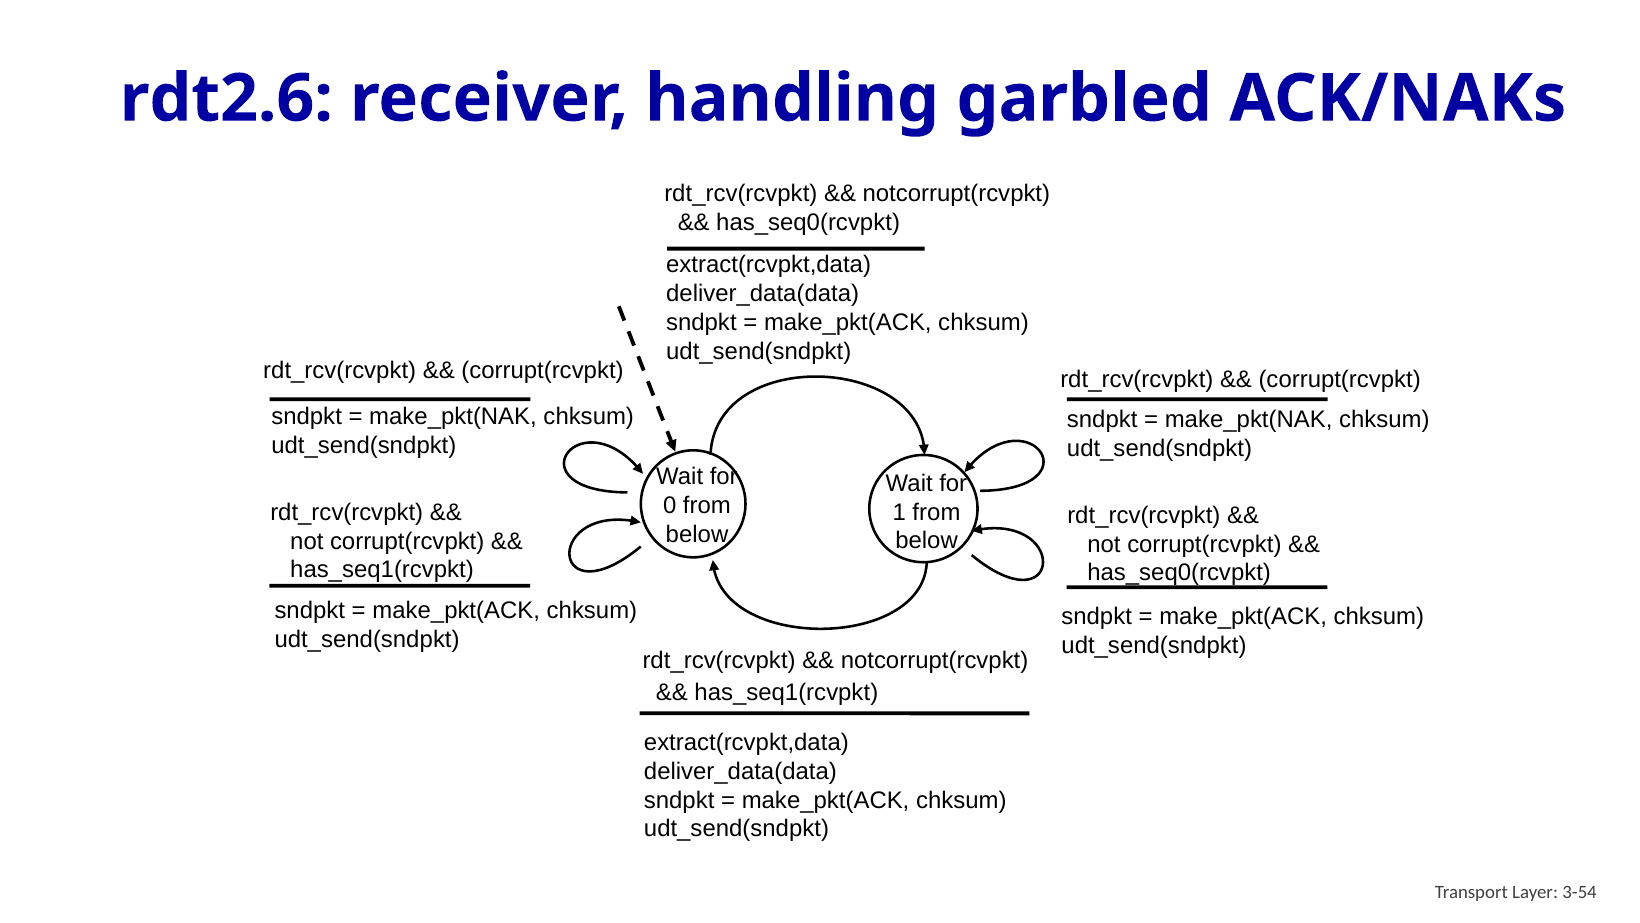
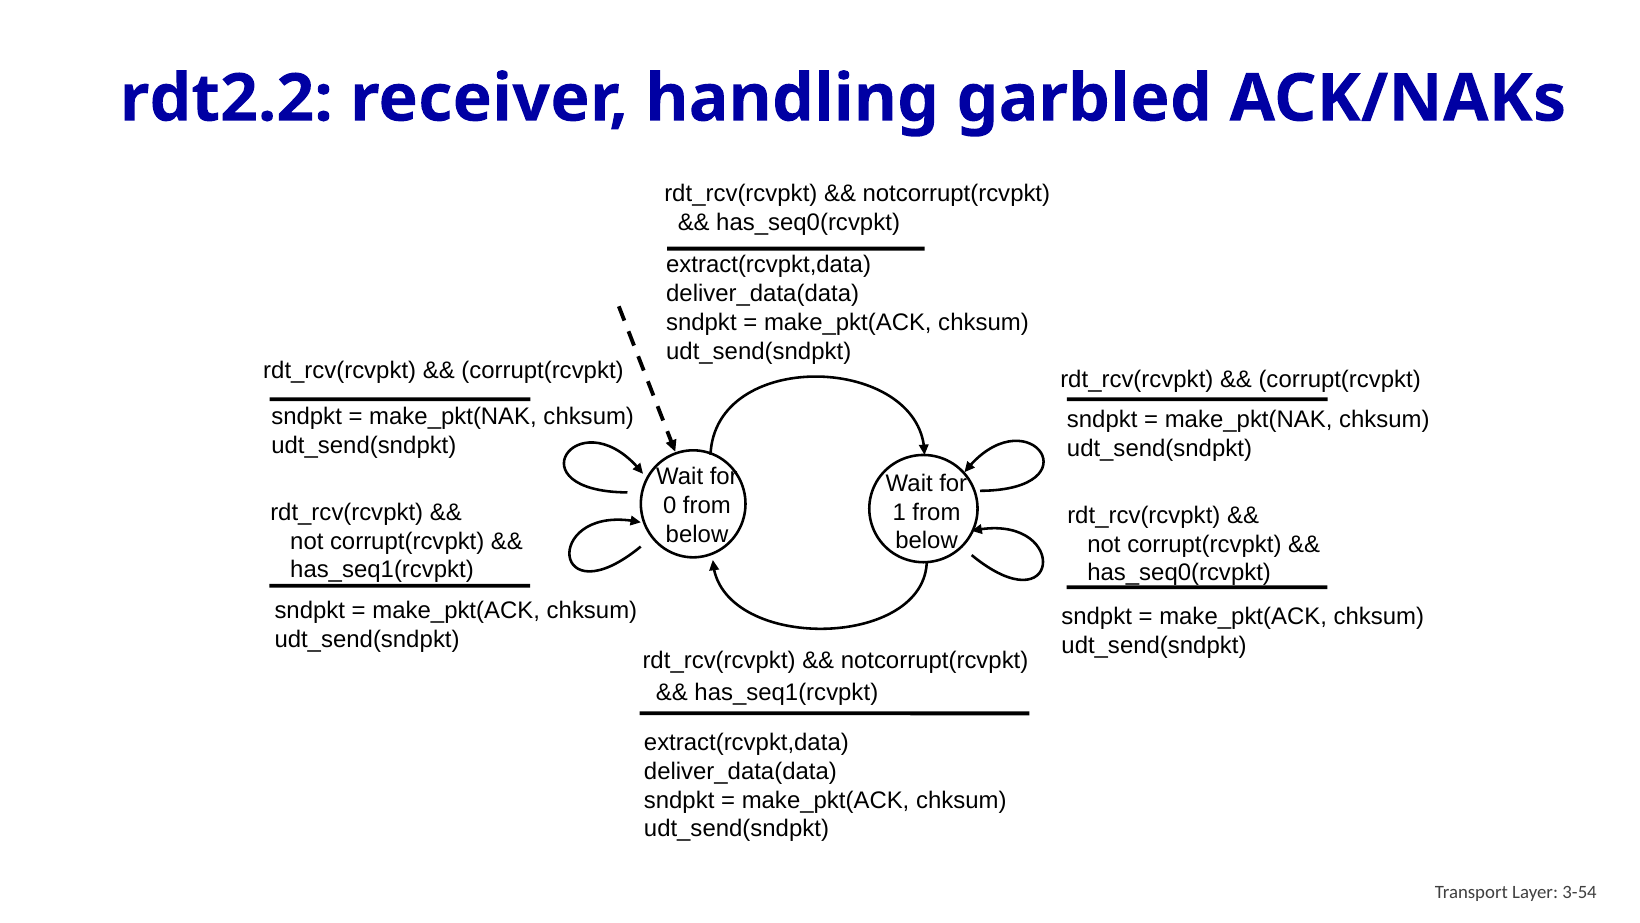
rdt2.6: rdt2.6 -> rdt2.2
